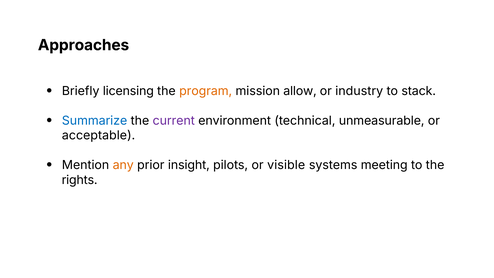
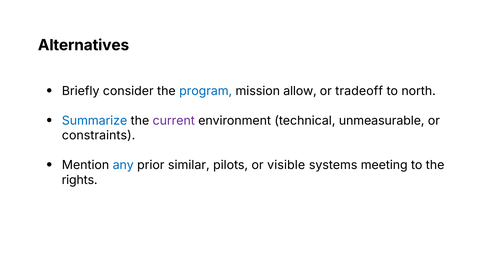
Approaches: Approaches -> Alternatives
licensing: licensing -> consider
program colour: orange -> blue
industry: industry -> tradeoff
stack: stack -> north
acceptable: acceptable -> constraints
any colour: orange -> blue
insight: insight -> similar
